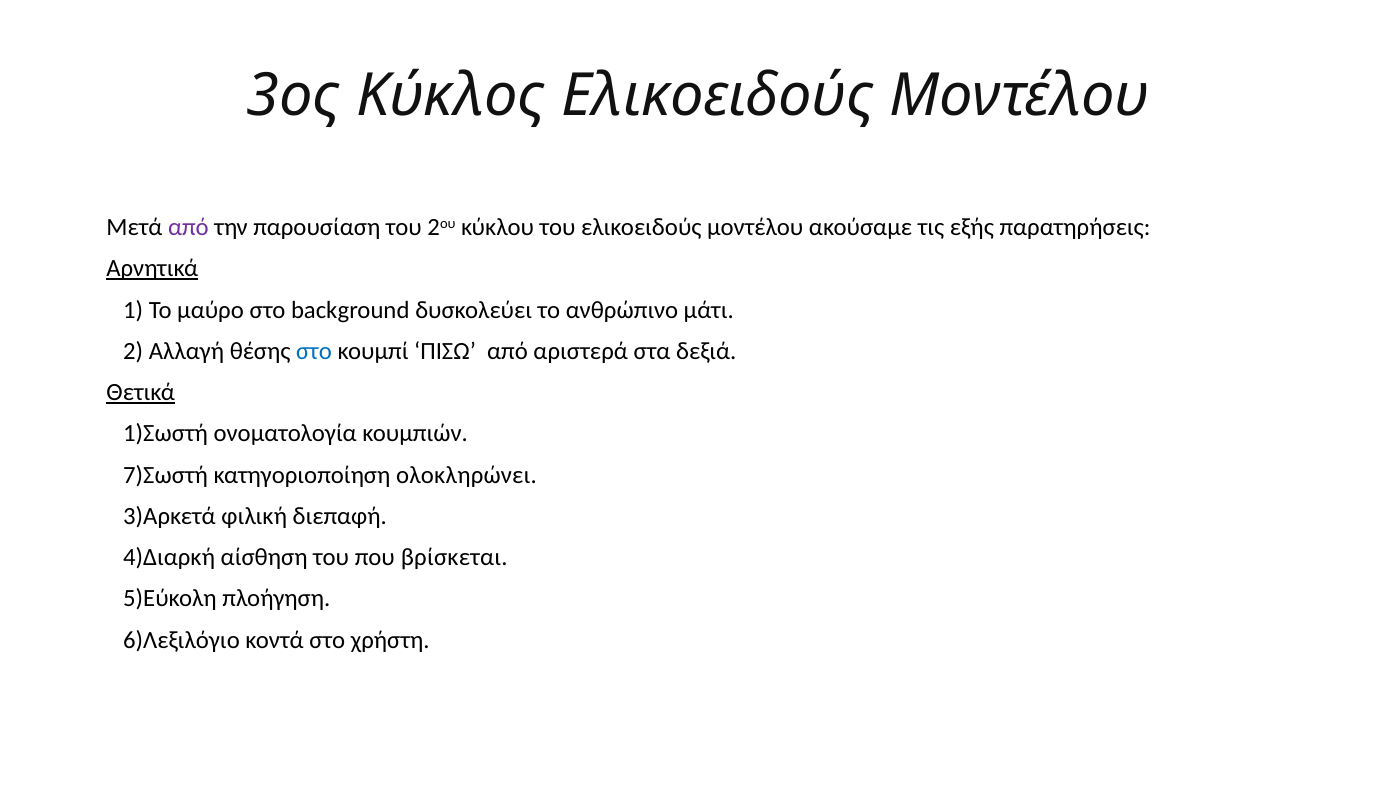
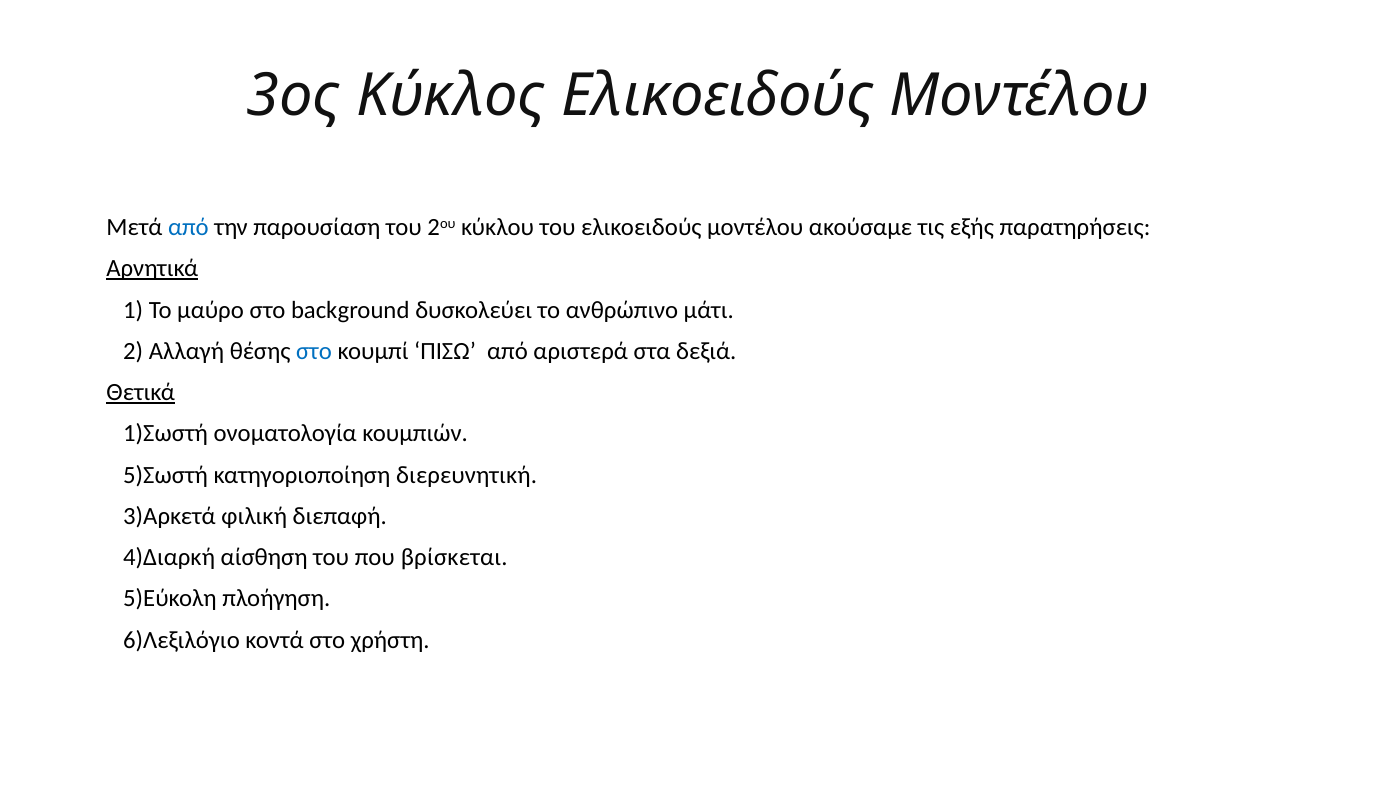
από at (188, 227) colour: purple -> blue
7)Σωστή: 7)Σωστή -> 5)Σωστή
ολοκληρώνει: ολοκληρώνει -> διερευνητική
